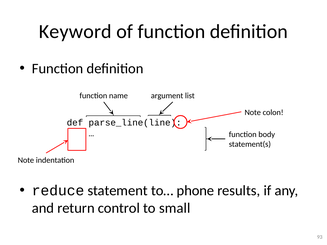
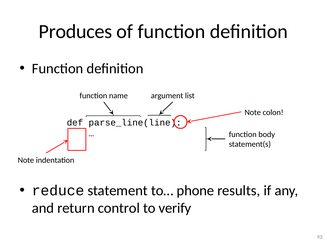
Keyword: Keyword -> Produces
small: small -> verify
